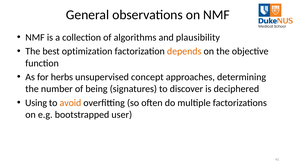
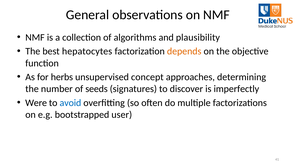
optimization: optimization -> hepatocytes
being: being -> seeds
deciphered: deciphered -> imperfectly
Using: Using -> Were
avoid colour: orange -> blue
